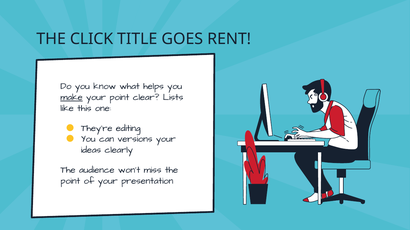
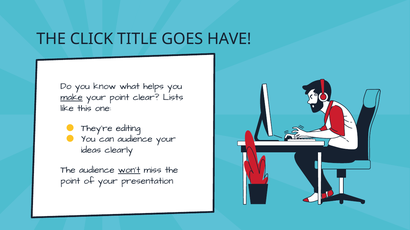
RENT: RENT -> HAVE
can versions: versions -> audience
won’t underline: none -> present
